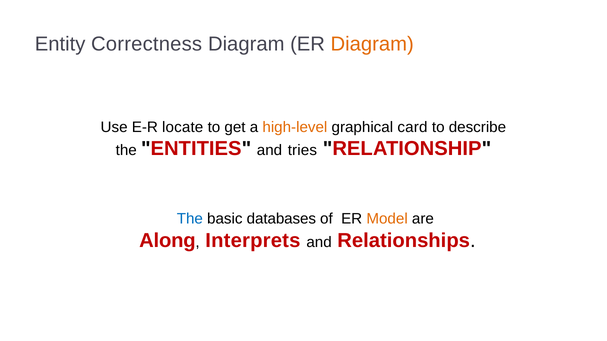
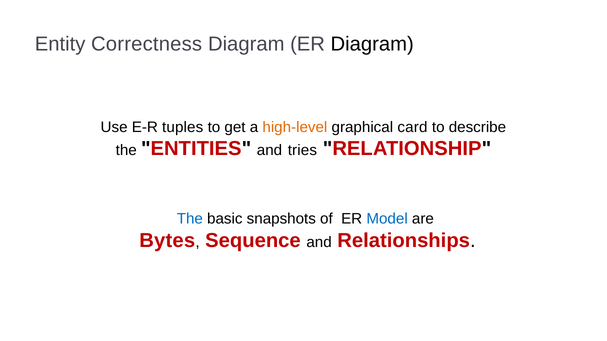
Diagram at (372, 44) colour: orange -> black
locate: locate -> tuples
databases: databases -> snapshots
Model colour: orange -> blue
Along: Along -> Bytes
Interprets: Interprets -> Sequence
